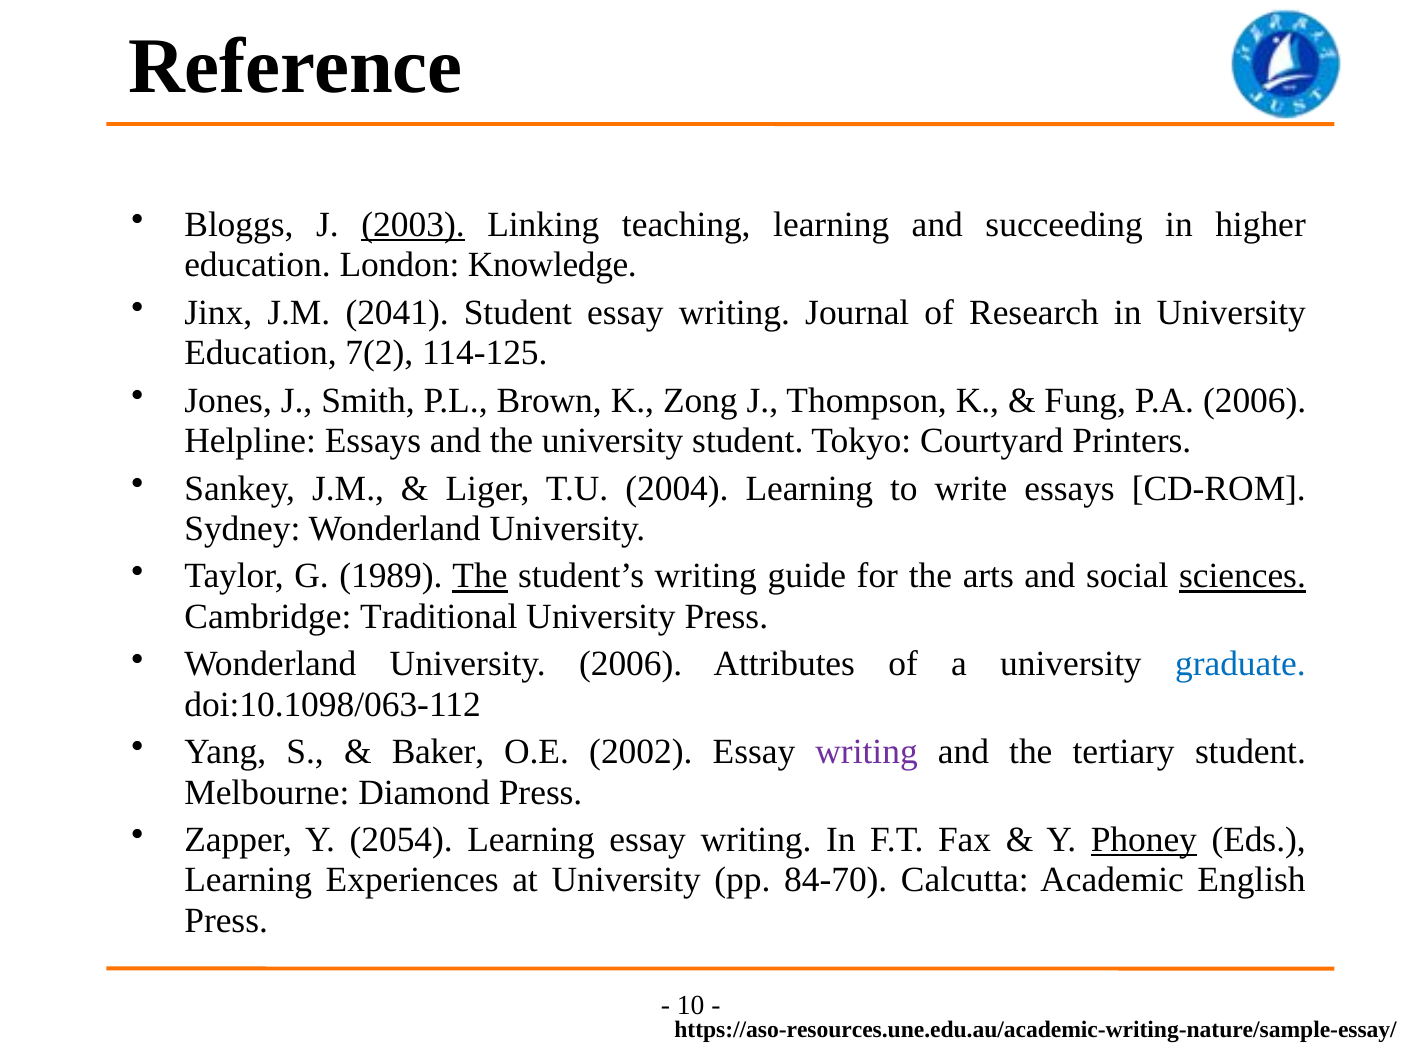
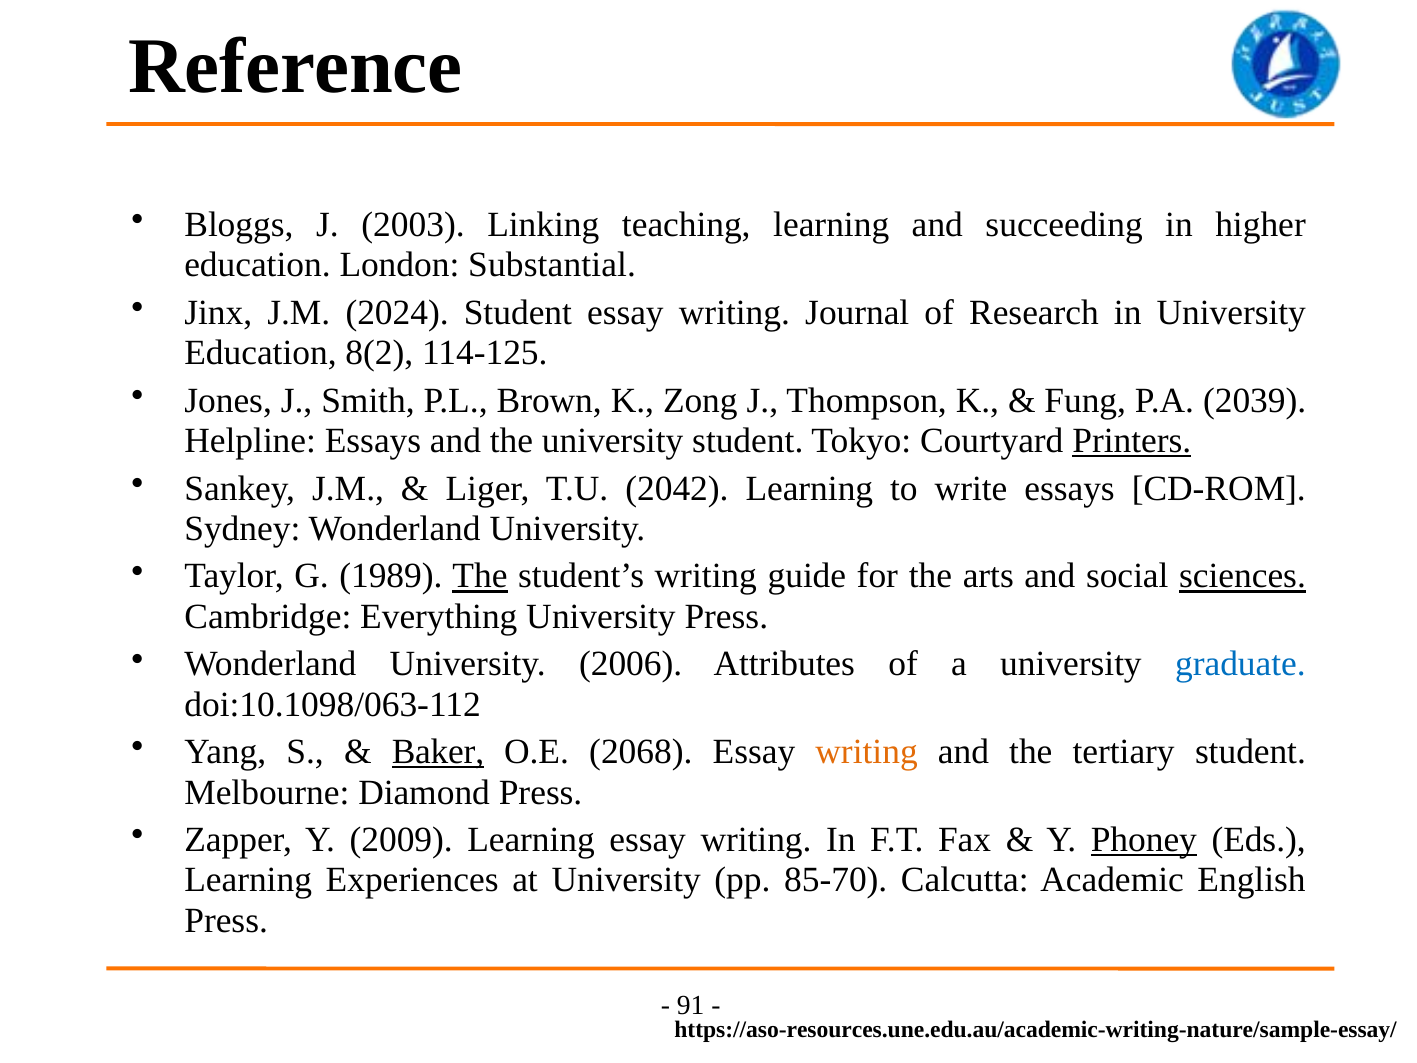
2003 underline: present -> none
Knowledge: Knowledge -> Substantial
2041: 2041 -> 2024
7(2: 7(2 -> 8(2
P.A 2006: 2006 -> 2039
Printers underline: none -> present
2004: 2004 -> 2042
Traditional: Traditional -> Everything
Baker underline: none -> present
2002: 2002 -> 2068
writing at (867, 752) colour: purple -> orange
2054: 2054 -> 2009
84-70: 84-70 -> 85-70
10: 10 -> 91
